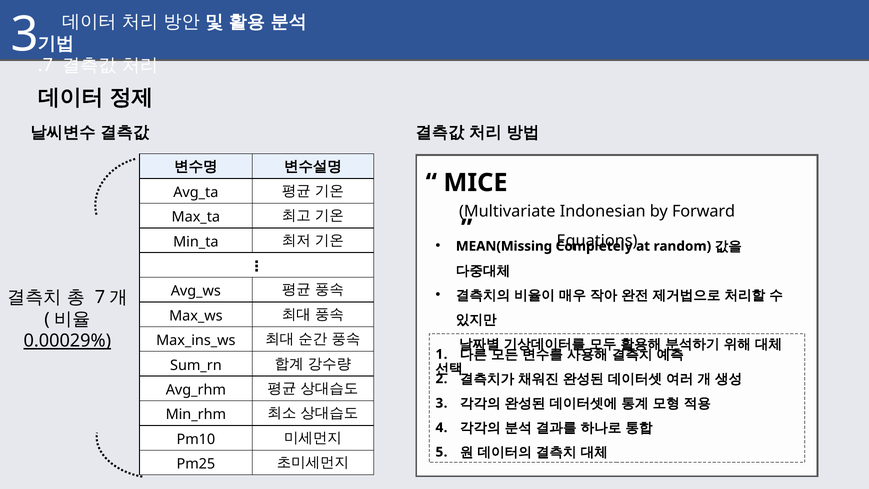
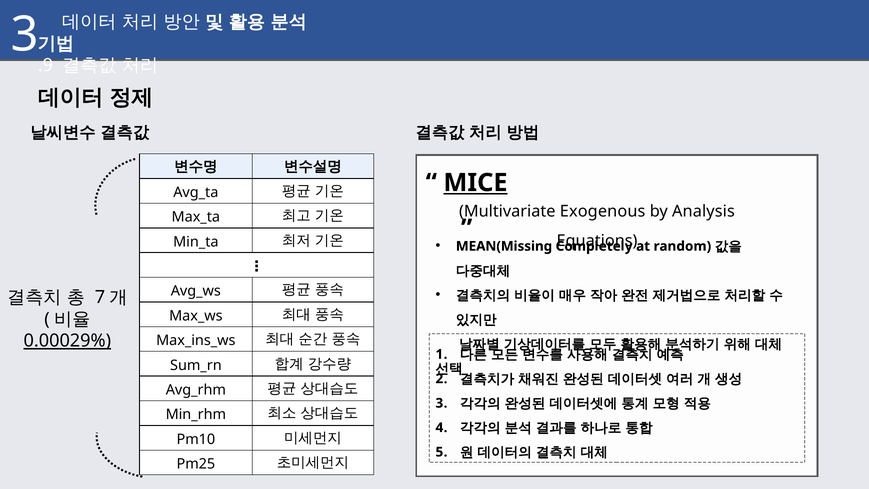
.7: .7 -> .9
MICE underline: none -> present
Indonesian: Indonesian -> Exogenous
Forward: Forward -> Analysis
